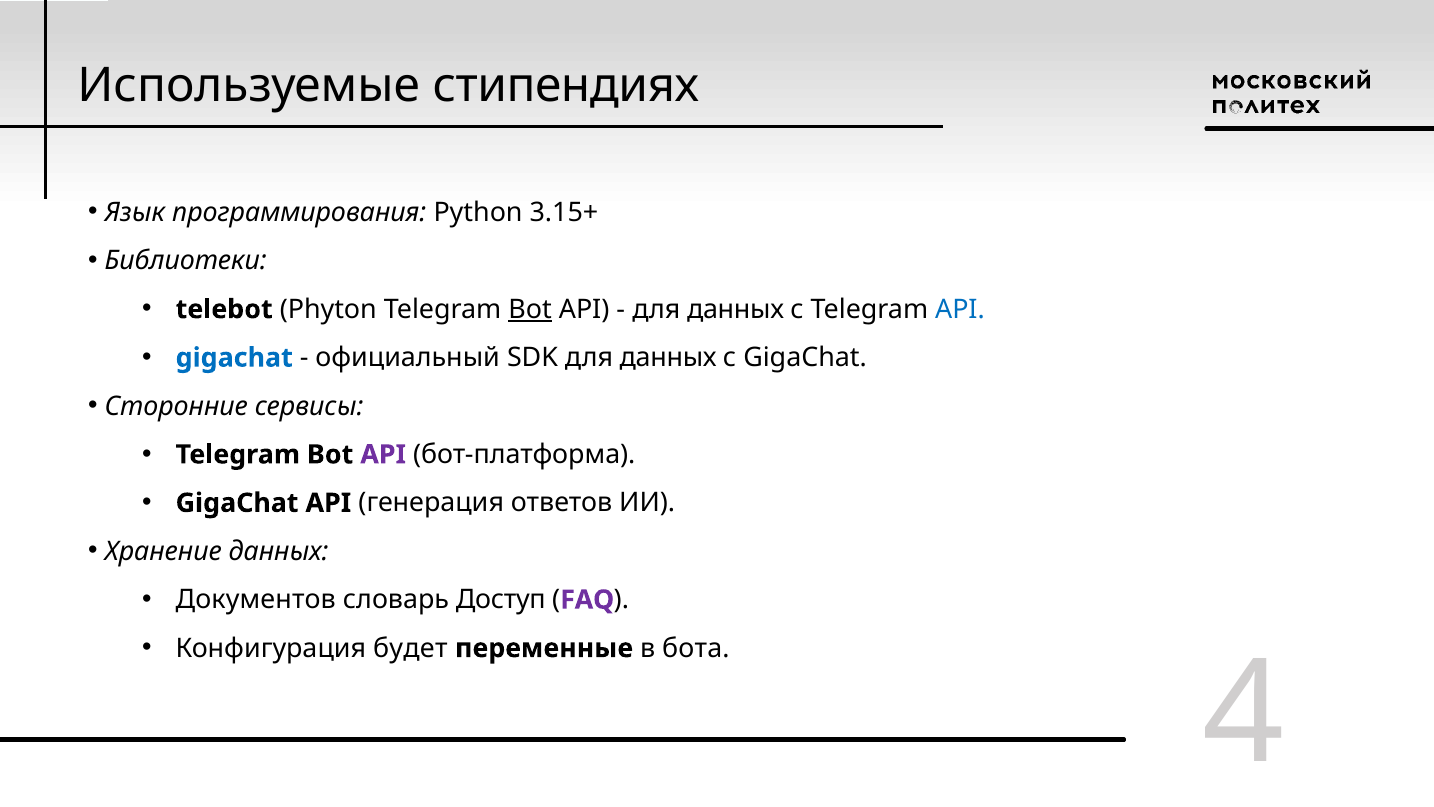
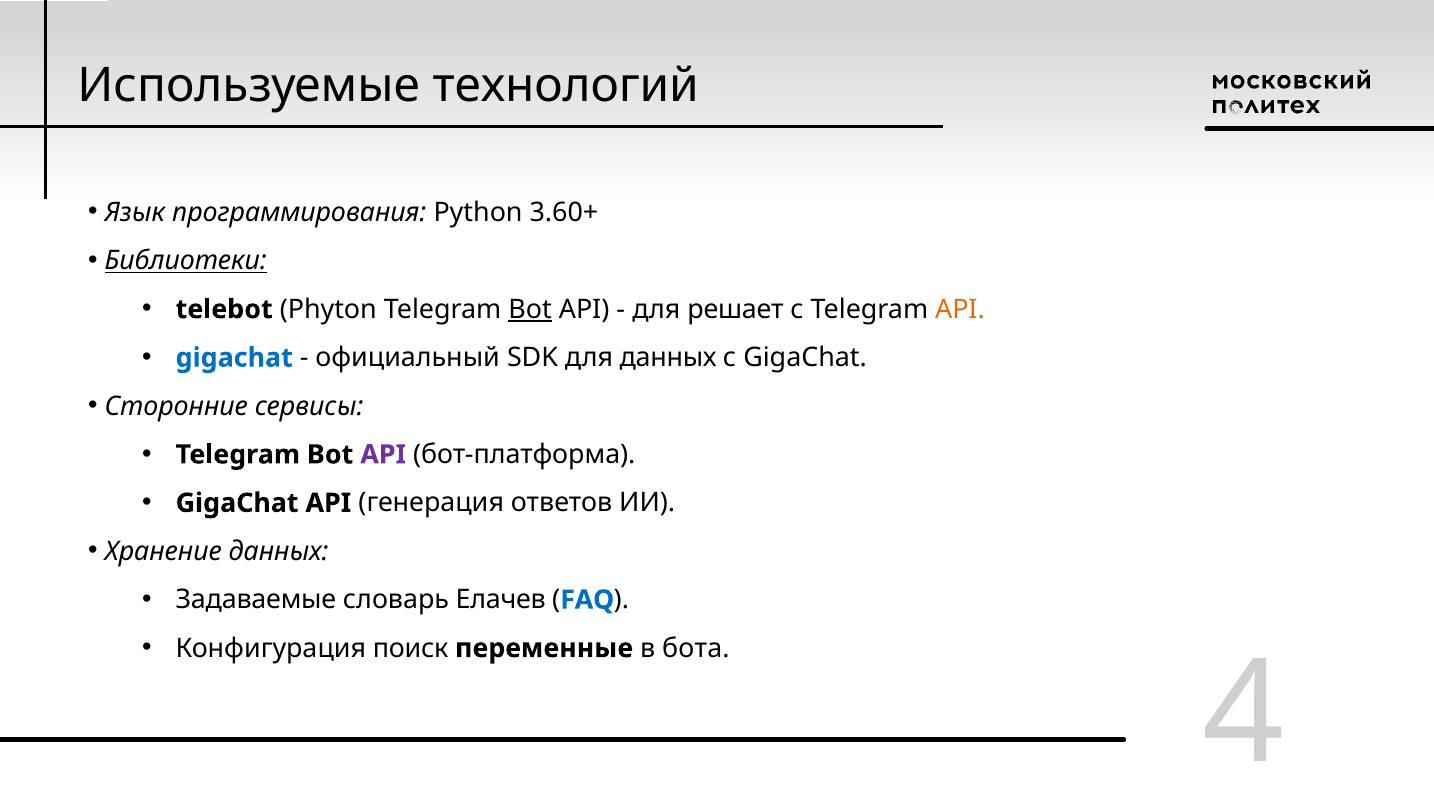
стипендиях: стипендиях -> технологий
3.15+: 3.15+ -> 3.60+
Библиотеки underline: none -> present
данных at (736, 309): данных -> решает
API at (960, 309) colour: blue -> orange
Документов: Документов -> Задаваемые
Доступ: Доступ -> Елачев
FAQ colour: purple -> blue
будет: будет -> поиск
